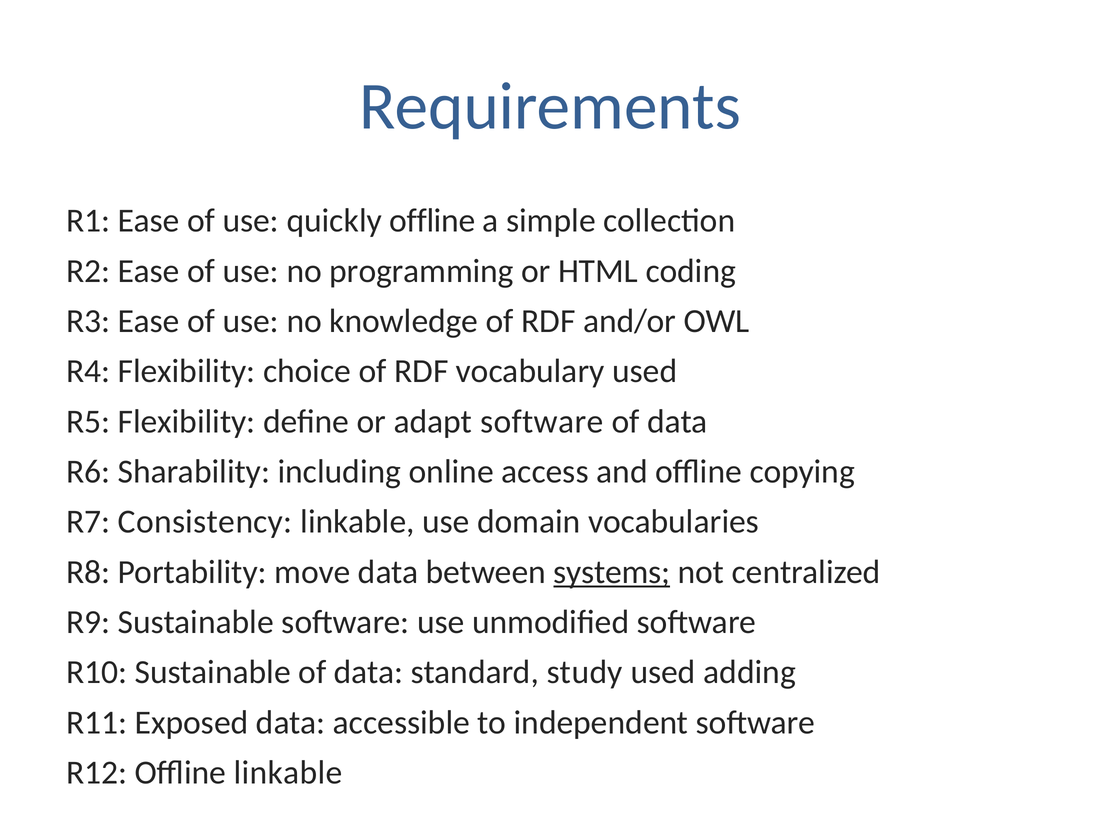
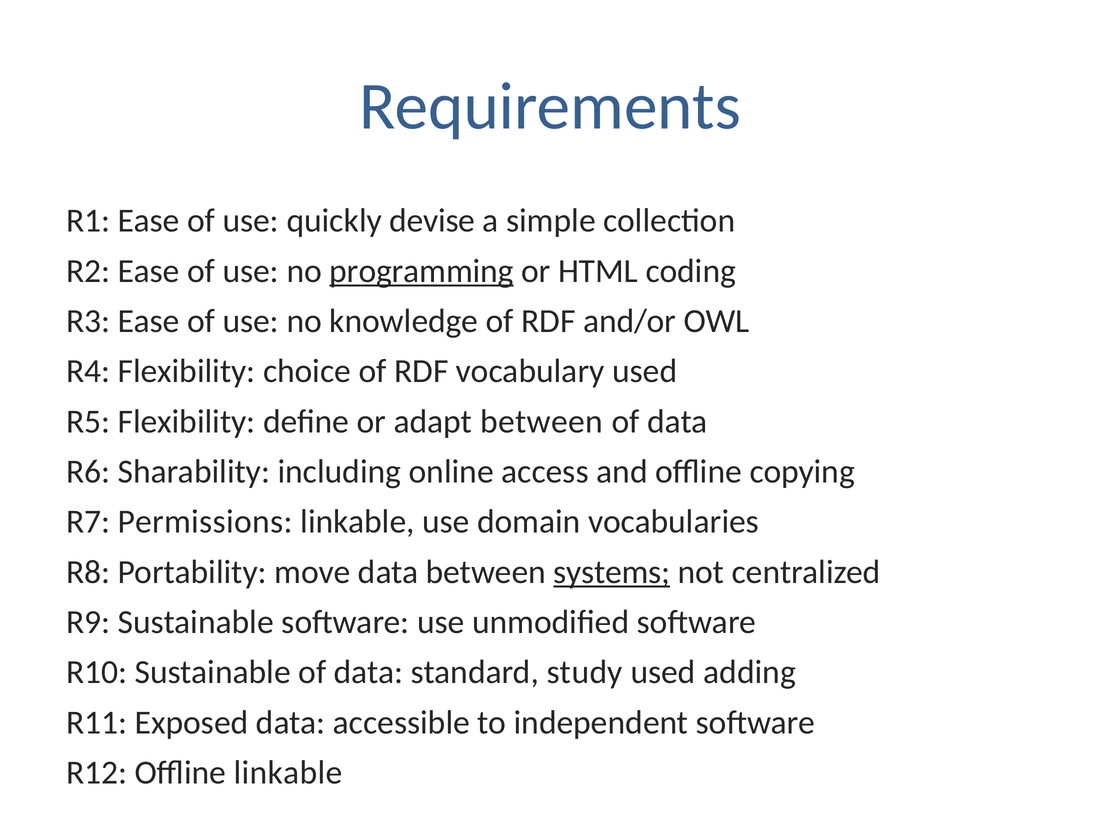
quickly offline: offline -> devise
programming underline: none -> present
adapt software: software -> between
Consistency: Consistency -> Permissions
